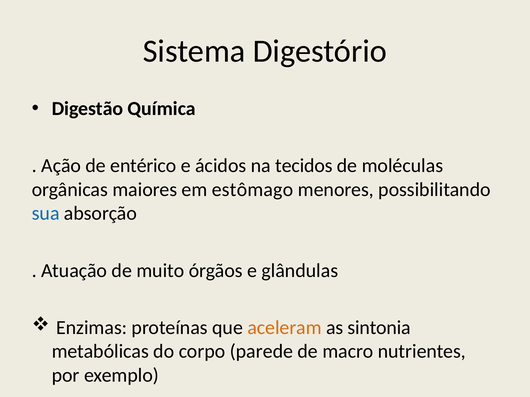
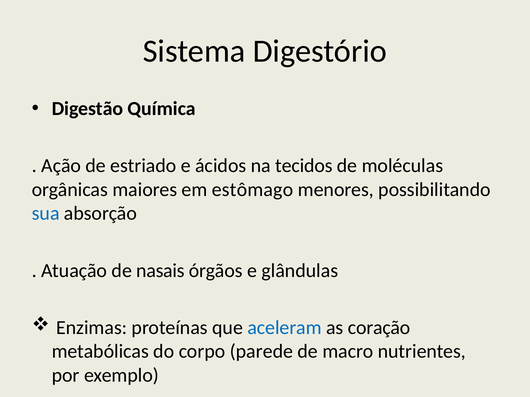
entérico: entérico -> estriado
muito: muito -> nasais
aceleram colour: orange -> blue
sintonia: sintonia -> coração
